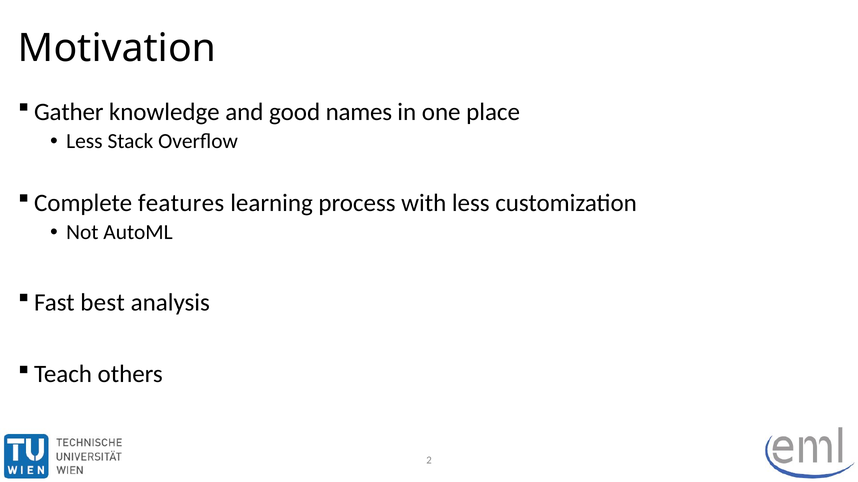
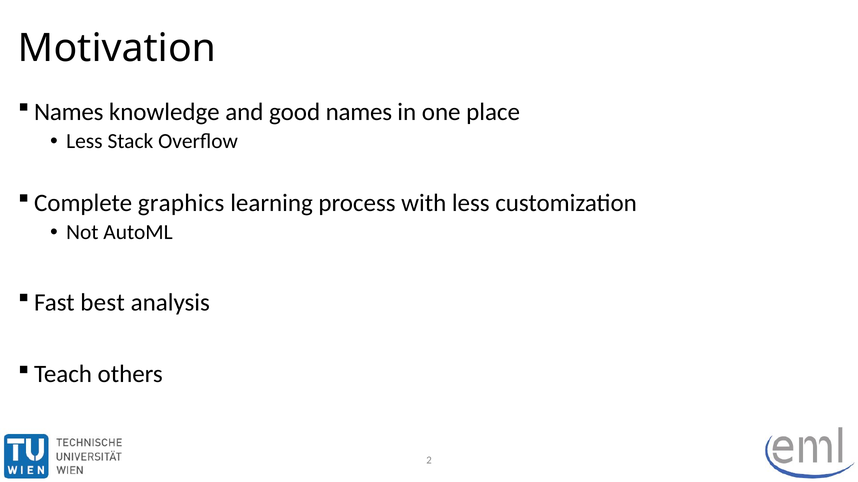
Gather at (69, 112): Gather -> Names
features: features -> graphics
